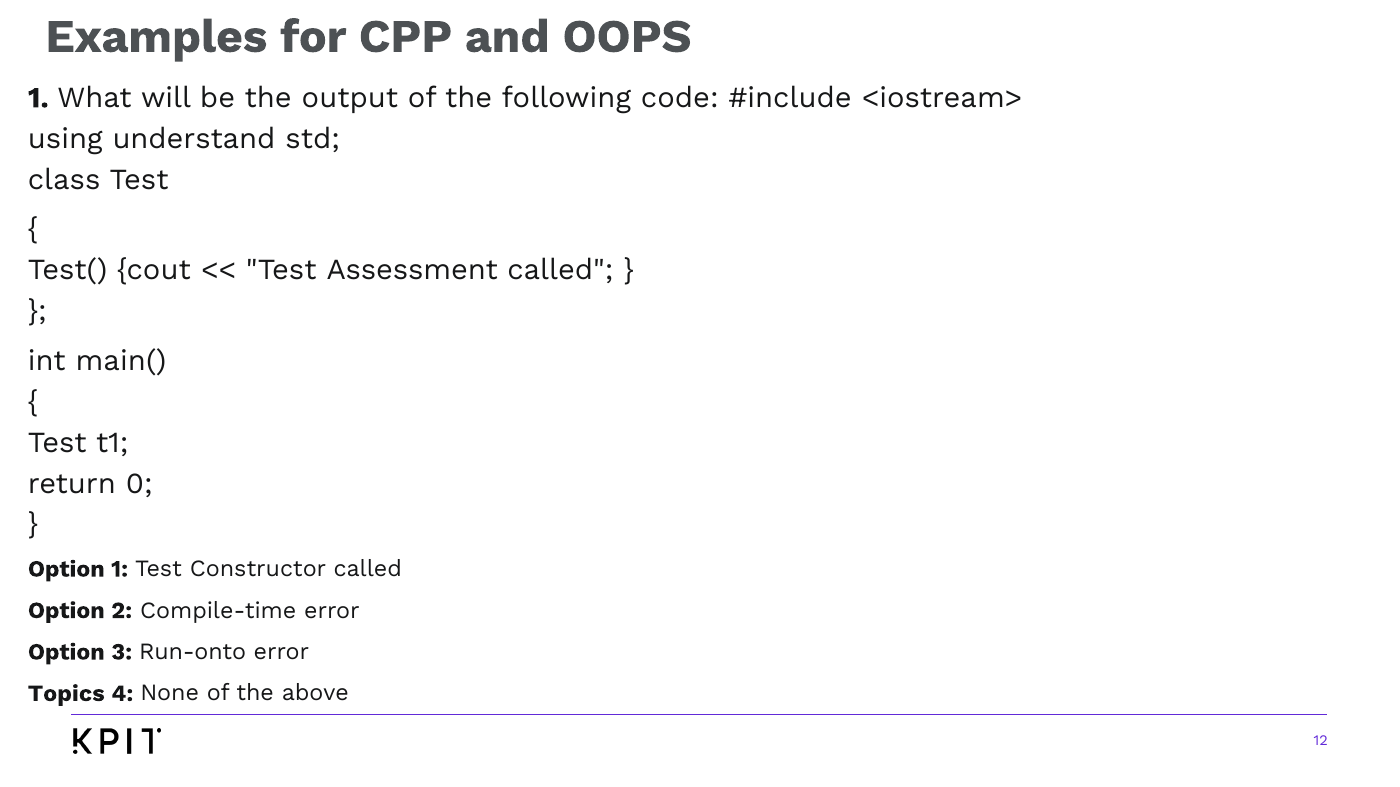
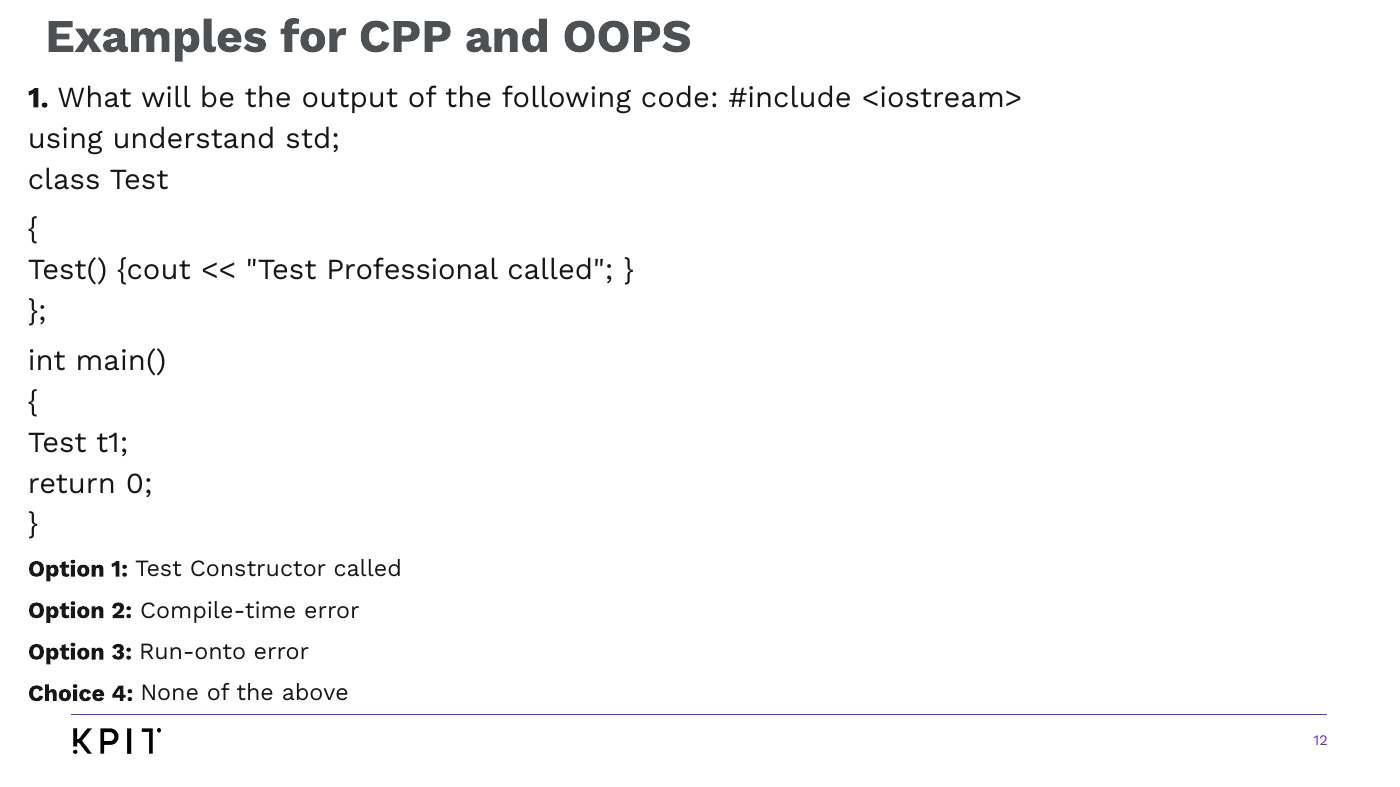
Assessment: Assessment -> Professional
Topics: Topics -> Choice
